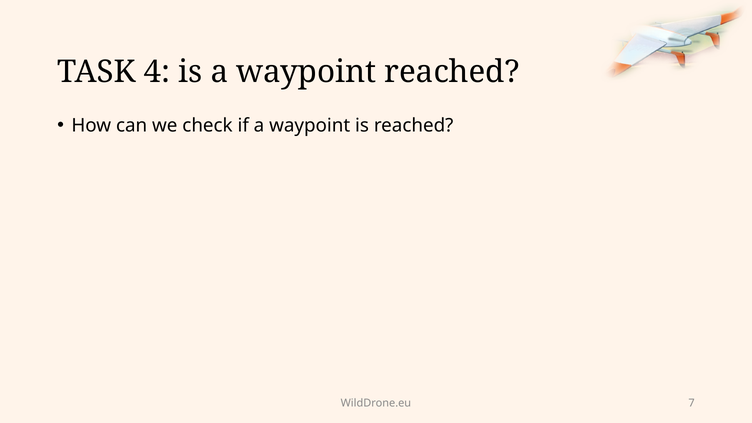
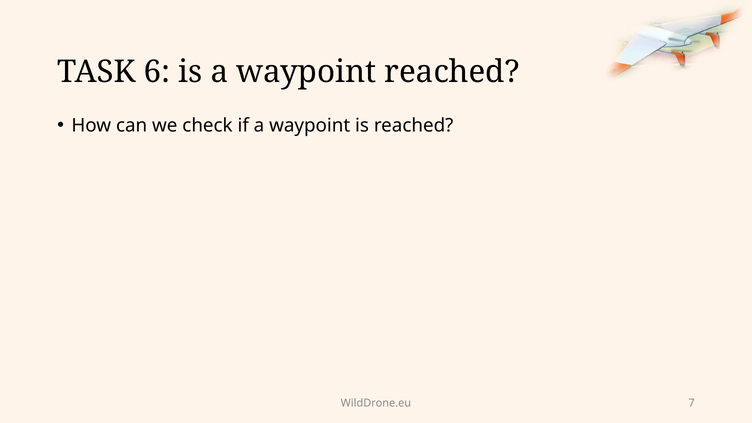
4: 4 -> 6
